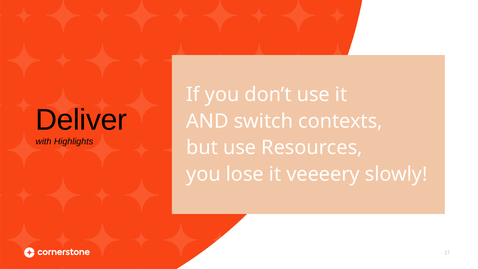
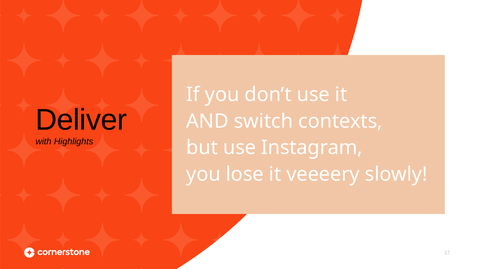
Resources: Resources -> Instagram
